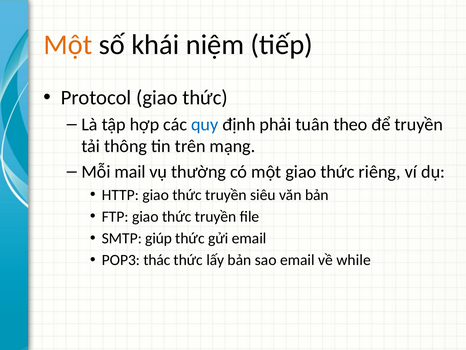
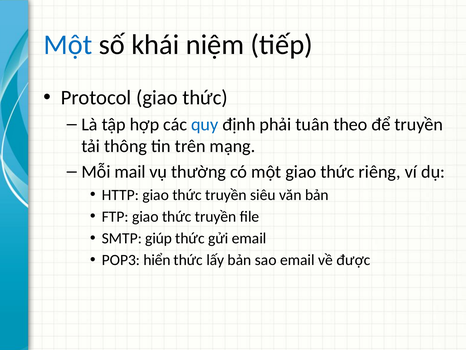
Một at (68, 45) colour: orange -> blue
thác: thác -> hiển
while: while -> được
